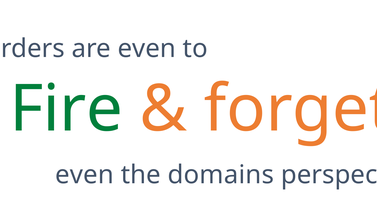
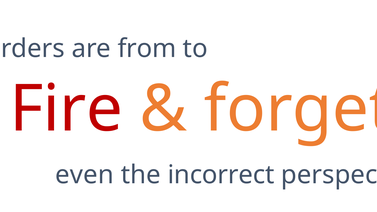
are even: even -> from
Fire colour: green -> red
domains: domains -> incorrect
